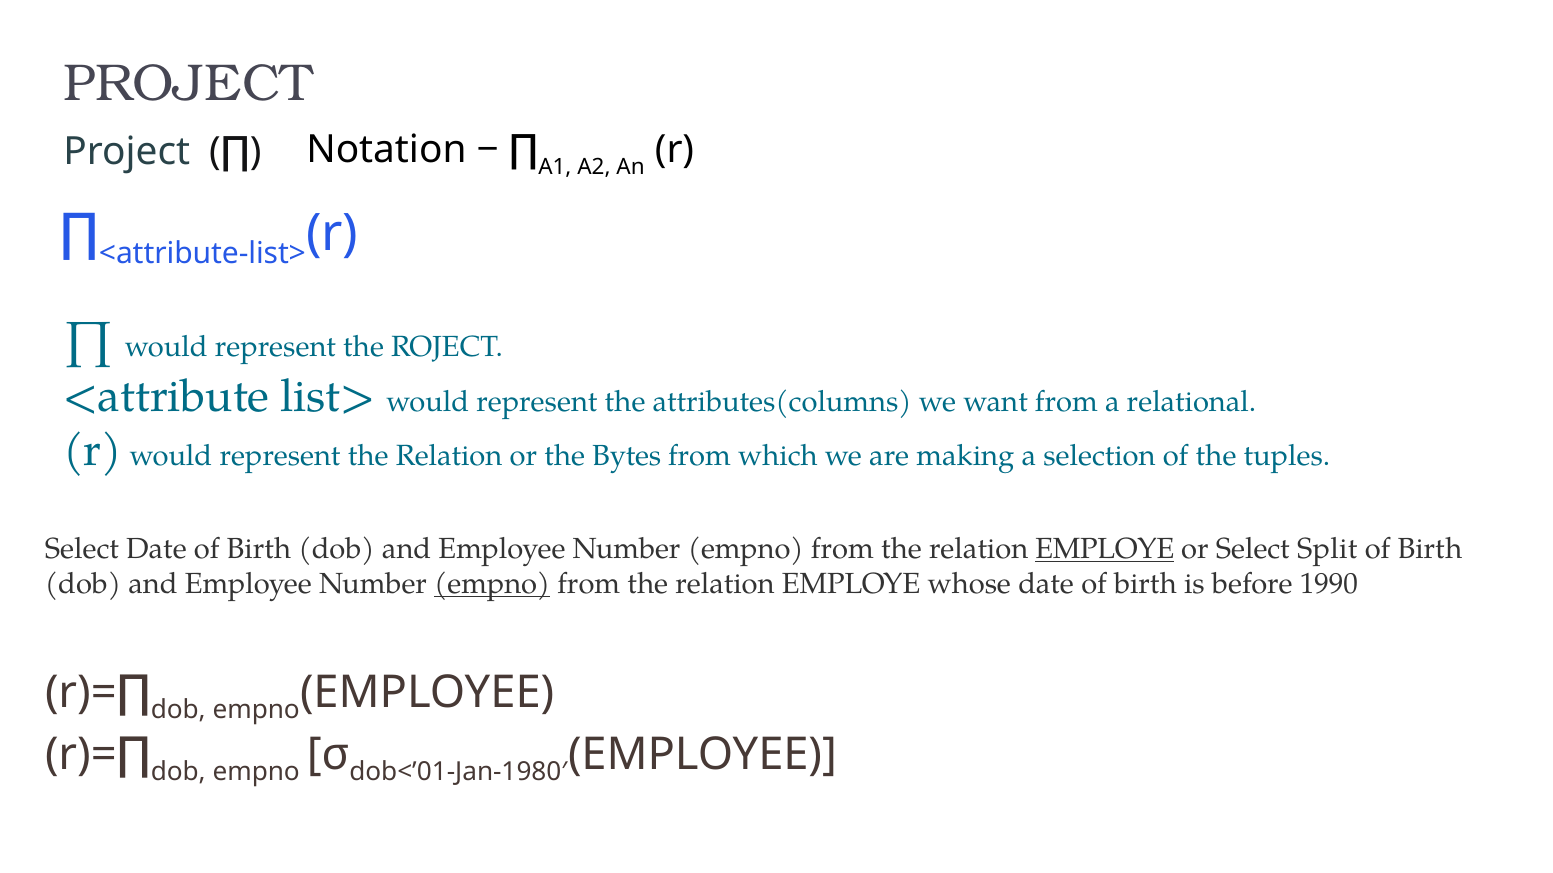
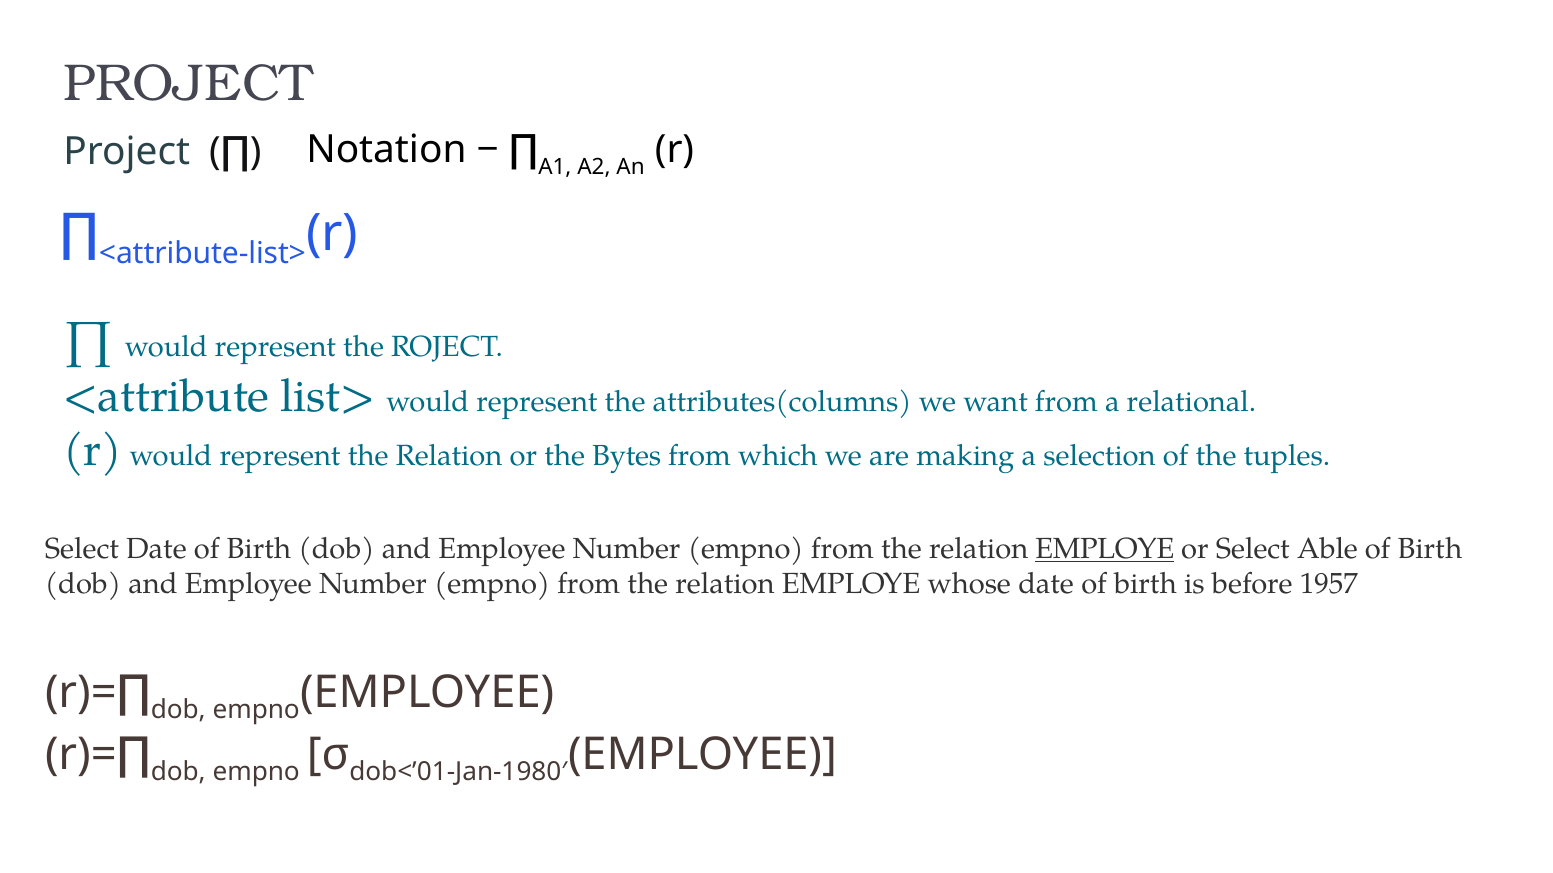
Split: Split -> Able
empno at (492, 584) underline: present -> none
1990: 1990 -> 1957
